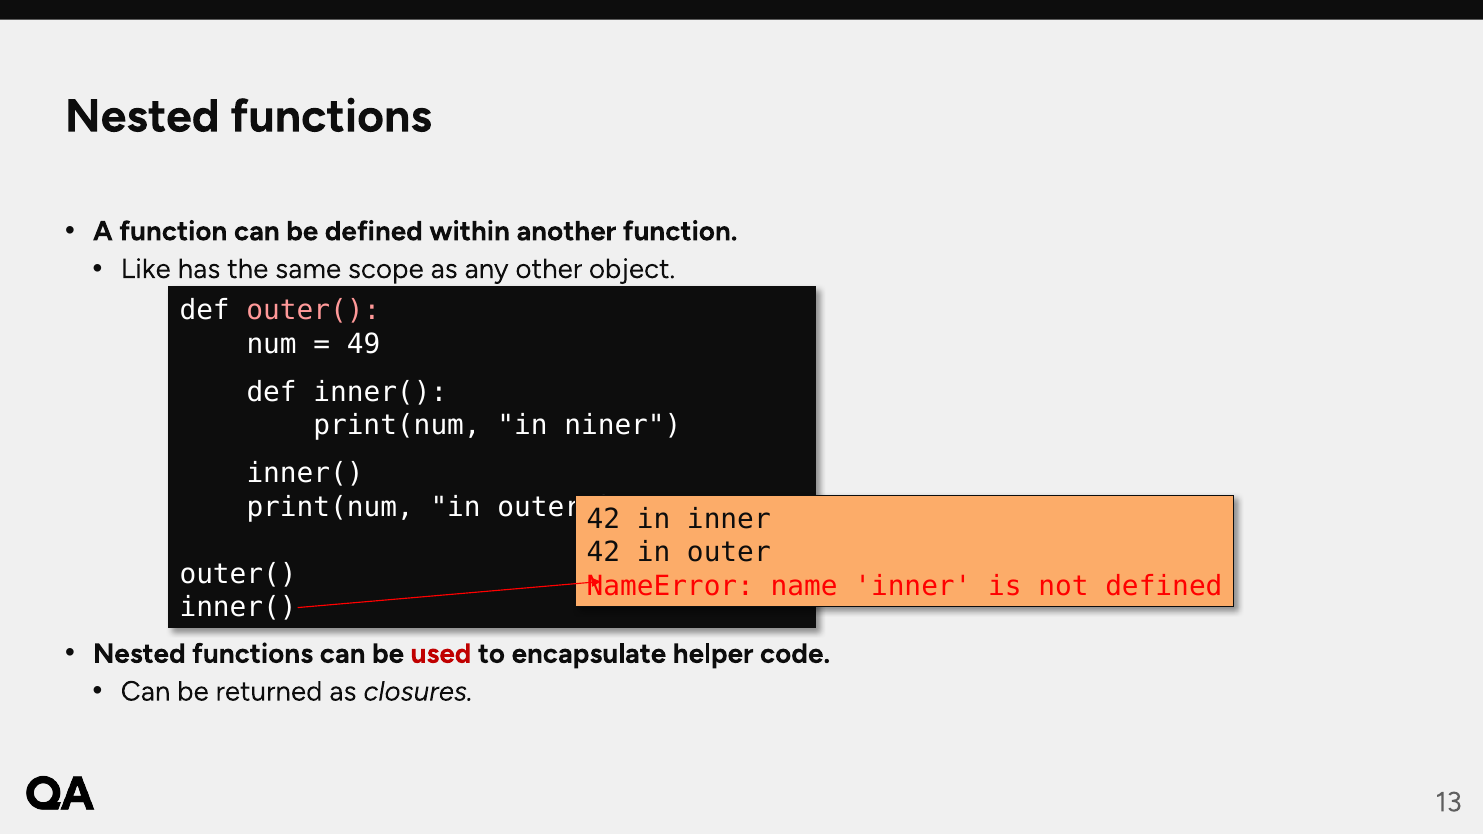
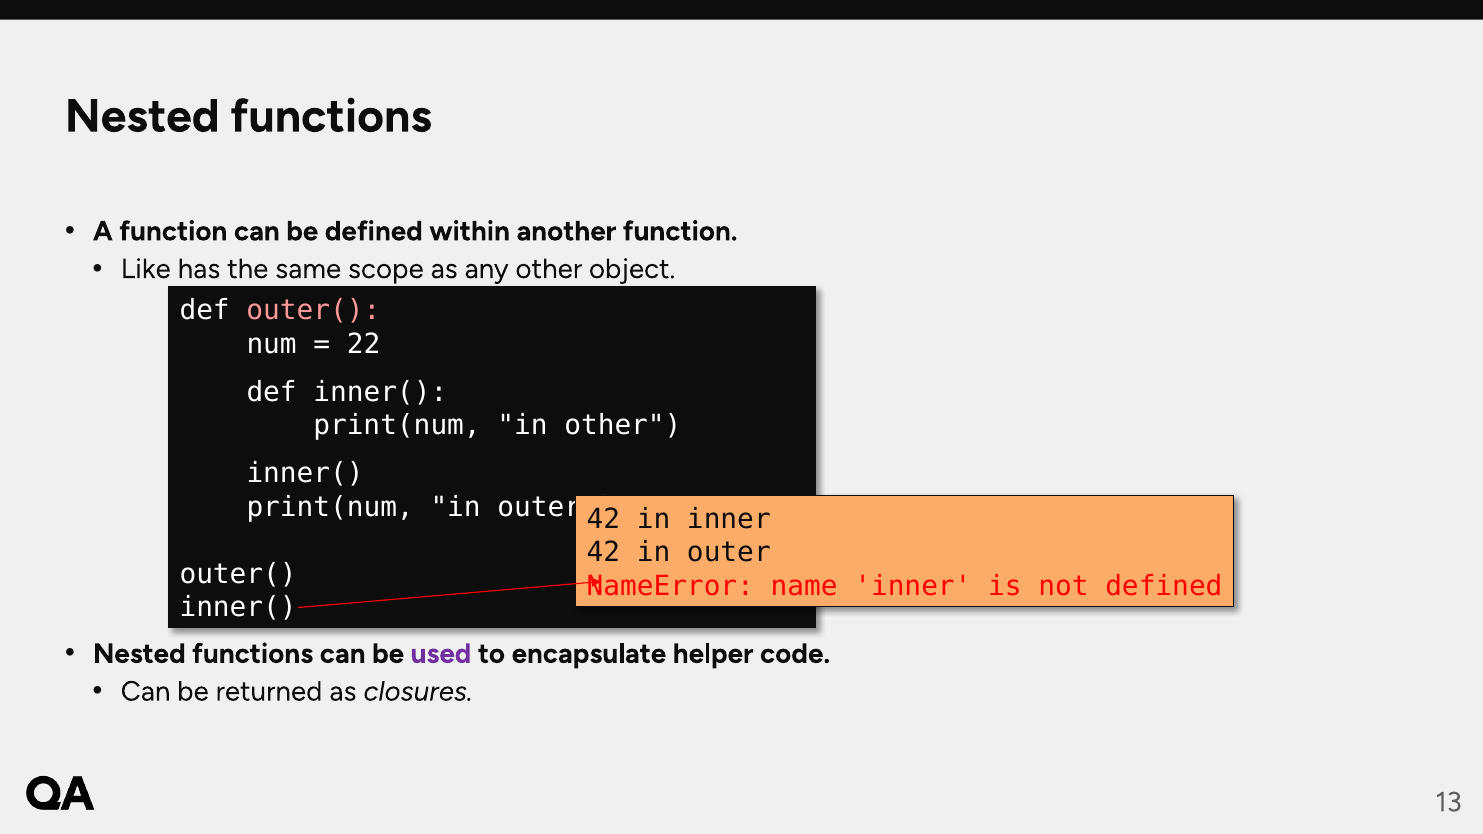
49: 49 -> 22
in niner: niner -> other
used colour: red -> purple
